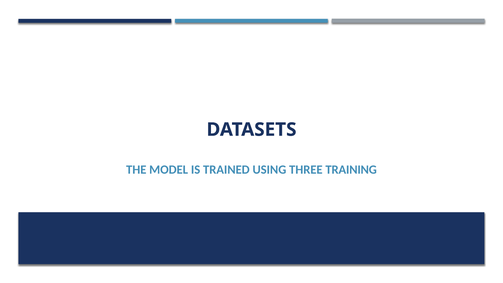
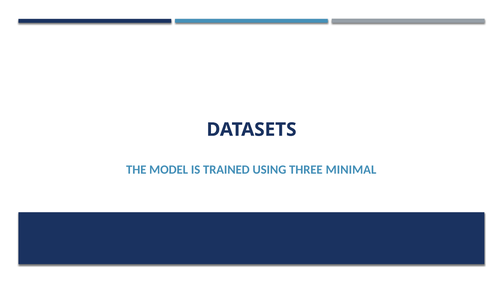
TRAINING: TRAINING -> MINIMAL
